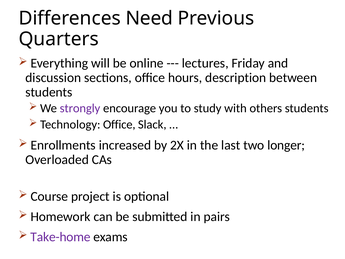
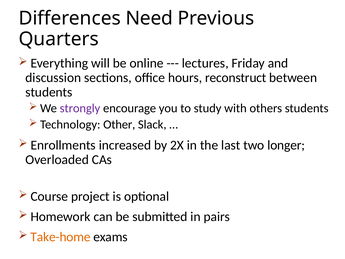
description: description -> reconstruct
Technology Office: Office -> Other
Take-home colour: purple -> orange
